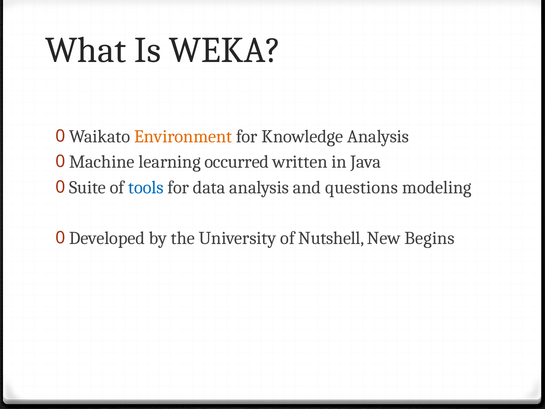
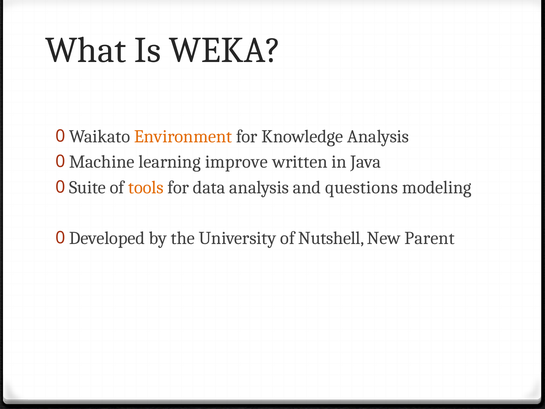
occurred: occurred -> improve
tools colour: blue -> orange
Begins: Begins -> Parent
